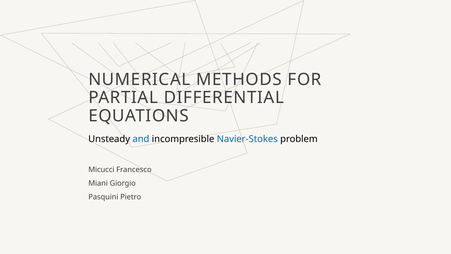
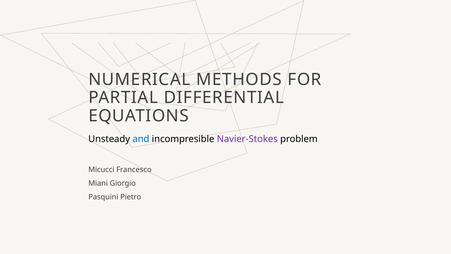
Navier-Stokes colour: blue -> purple
